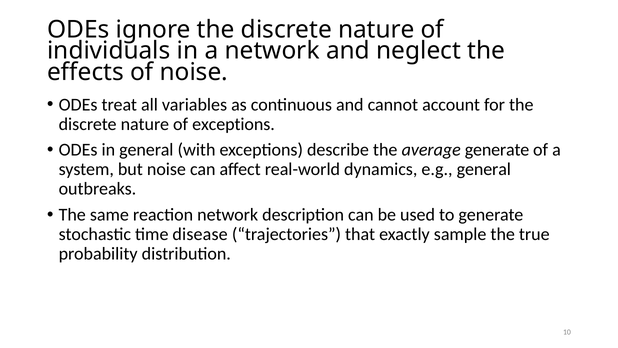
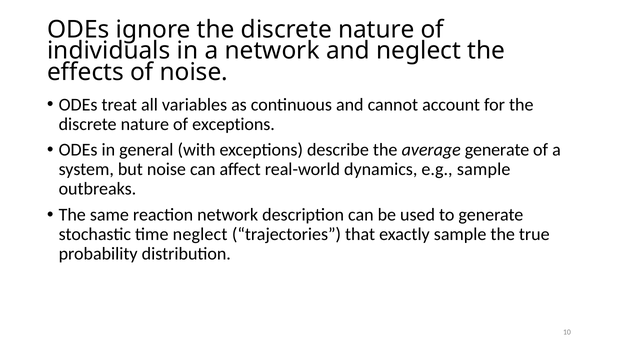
e.g general: general -> sample
time disease: disease -> neglect
